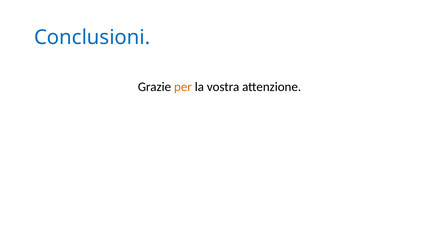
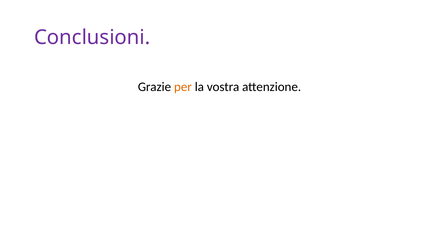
Conclusioni colour: blue -> purple
